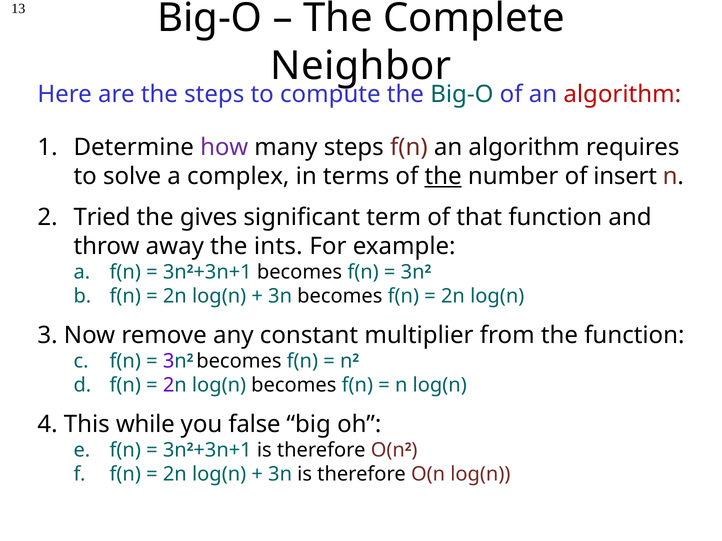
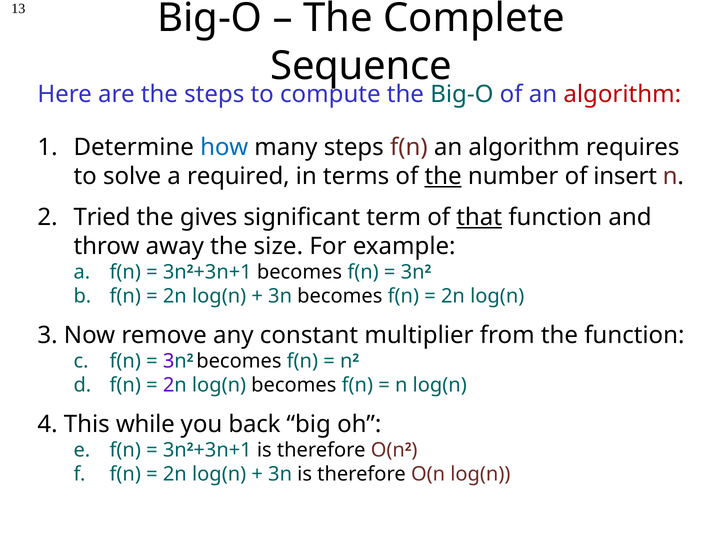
Neighbor: Neighbor -> Sequence
how colour: purple -> blue
complex: complex -> required
that underline: none -> present
ints: ints -> size
false: false -> back
